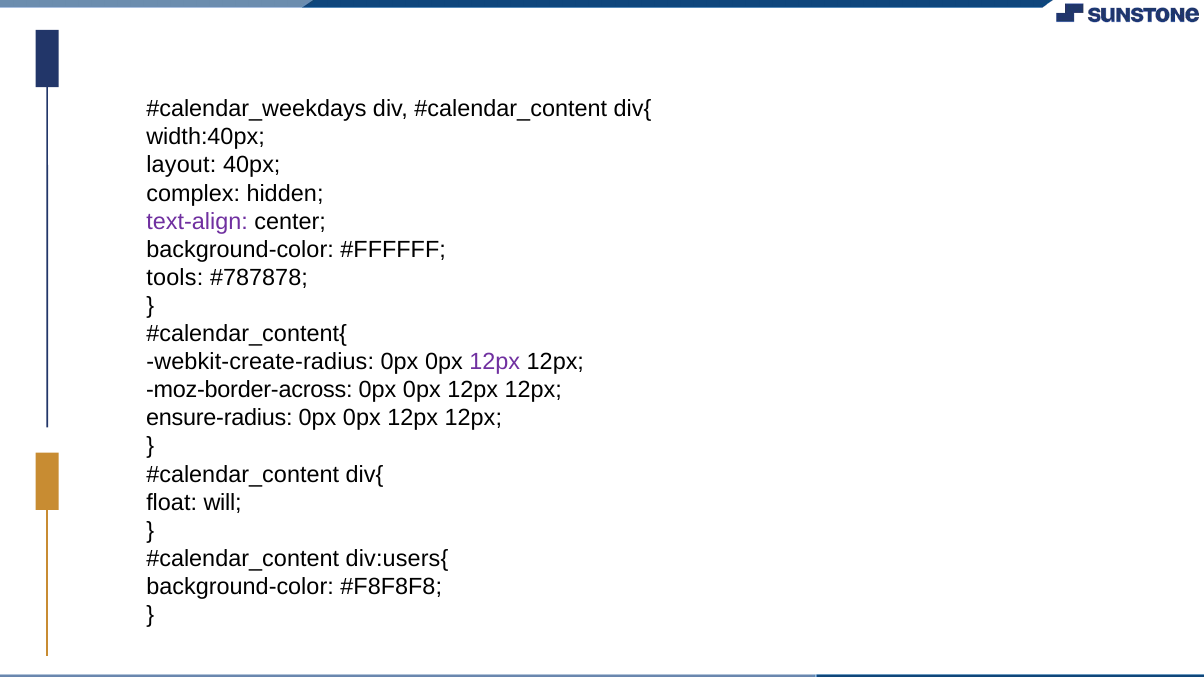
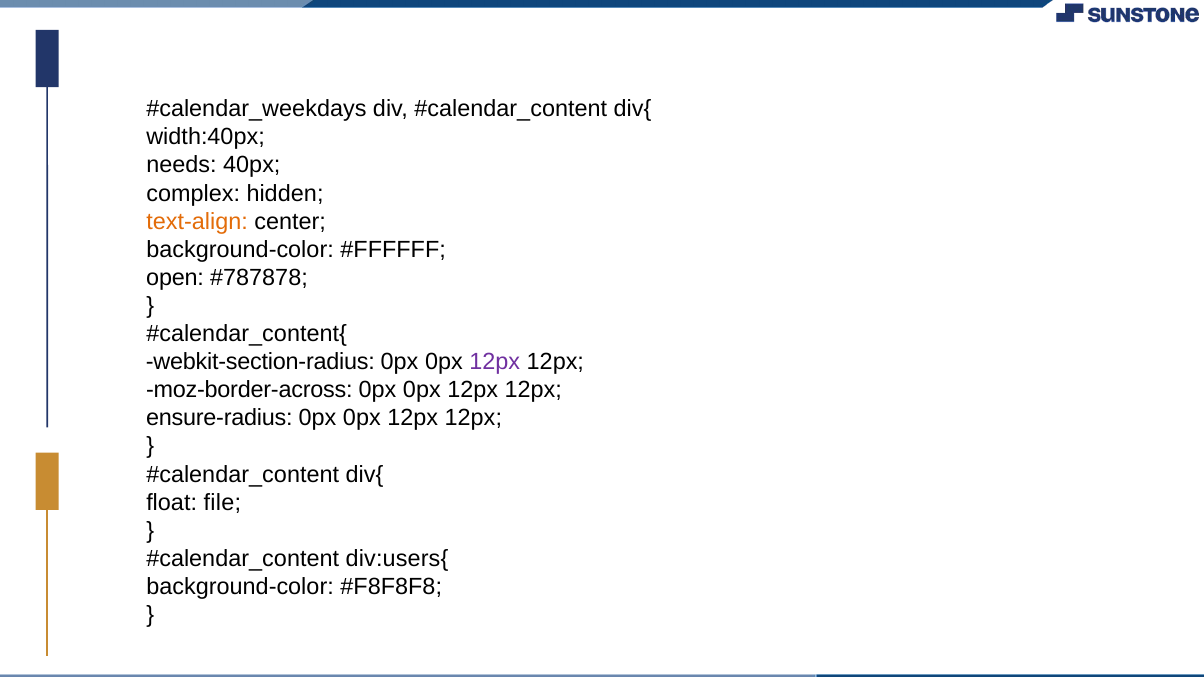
layout: layout -> needs
text-align colour: purple -> orange
tools: tools -> open
webkit-create-radius: webkit-create-radius -> webkit-section-radius
will: will -> file
